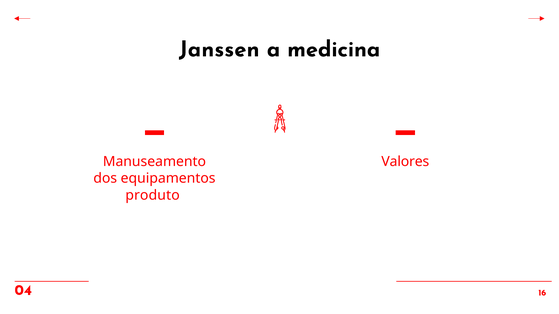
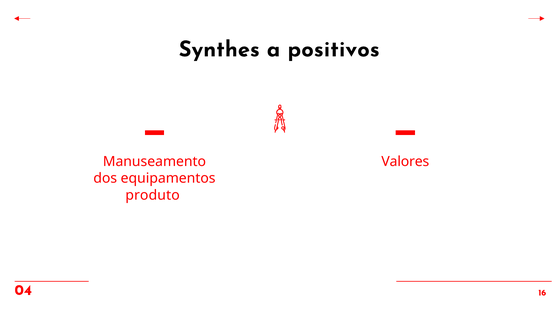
Janssen: Janssen -> Synthes
medicina: medicina -> positivos
